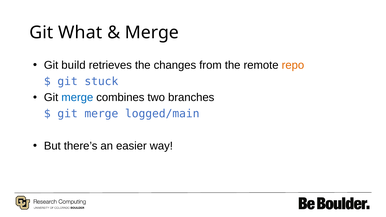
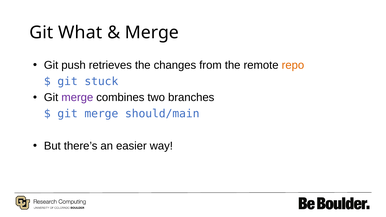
build: build -> push
merge at (77, 98) colour: blue -> purple
logged/main: logged/main -> should/main
